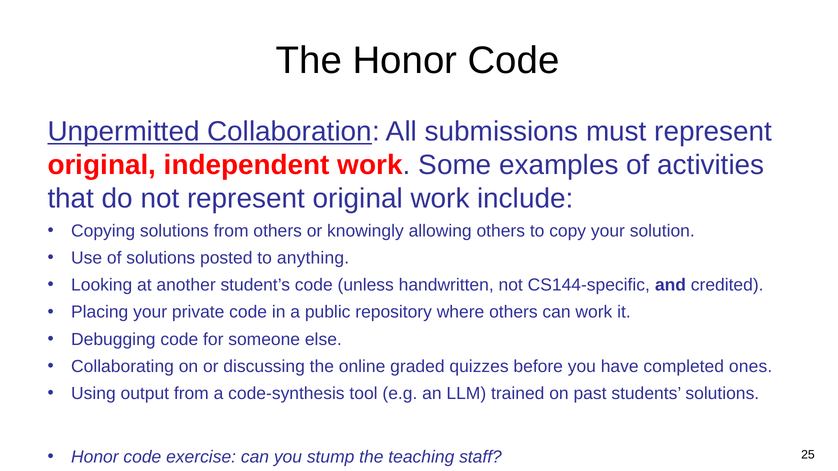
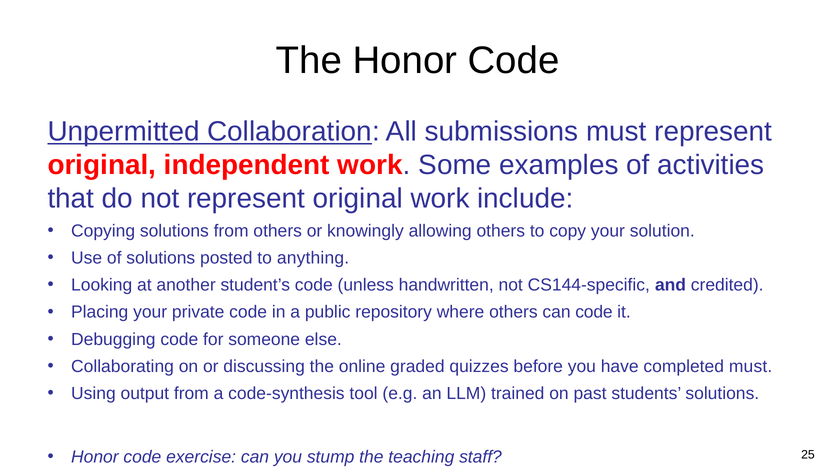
can work: work -> code
completed ones: ones -> must
